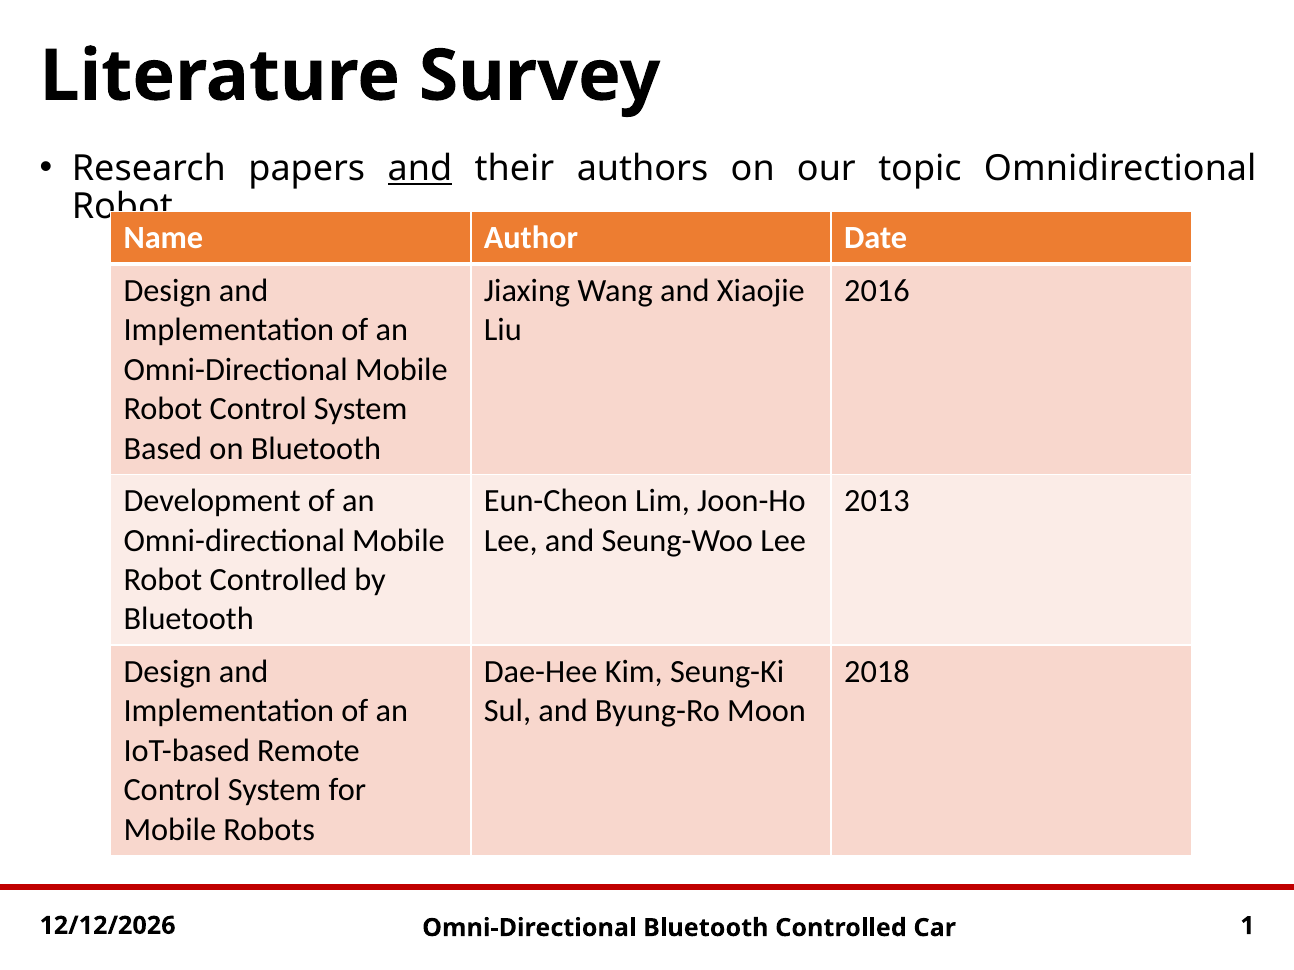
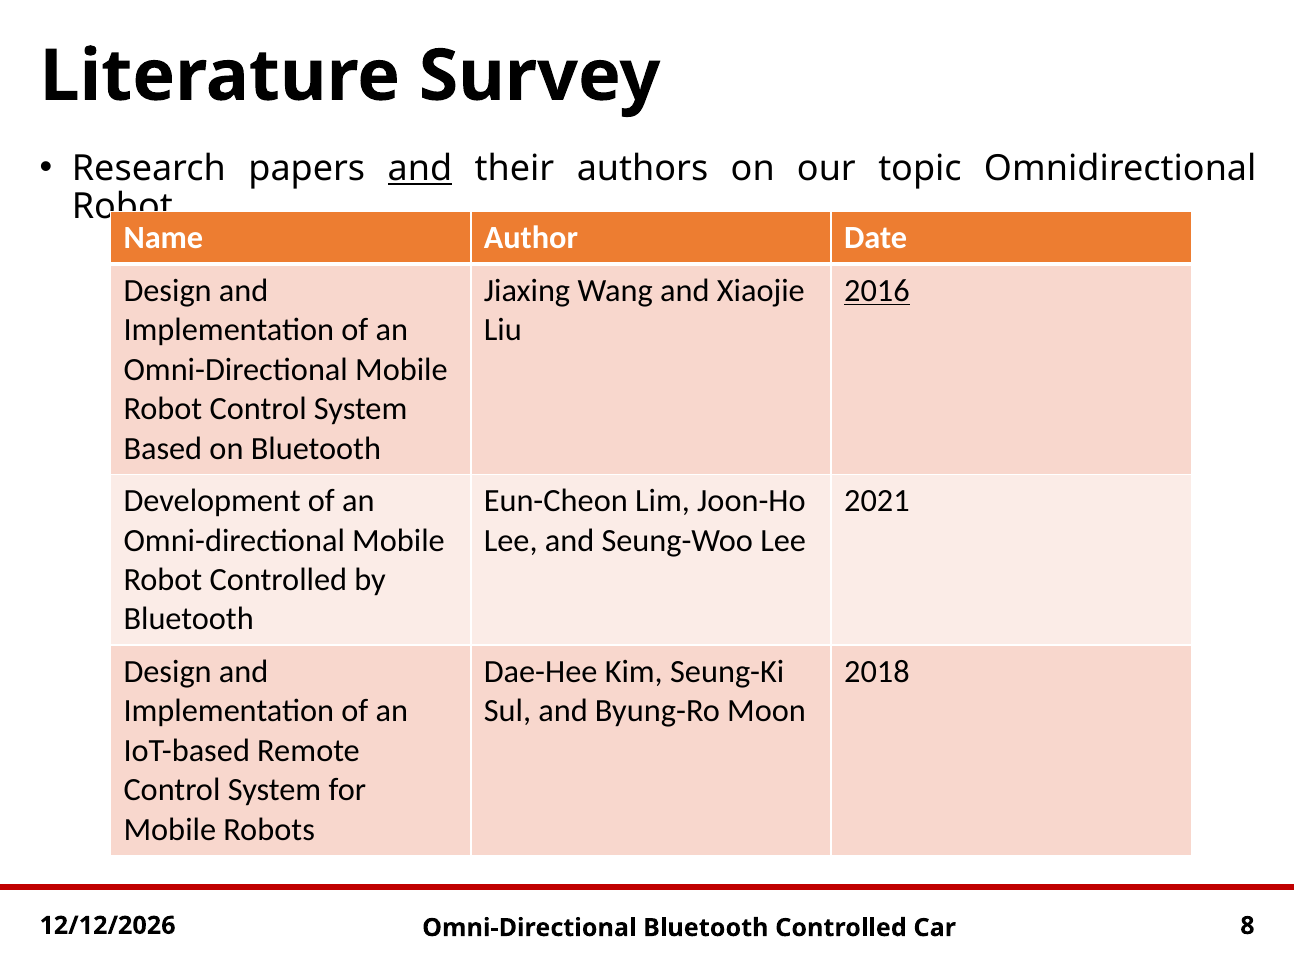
2016 underline: none -> present
2013: 2013 -> 2021
1: 1 -> 8
